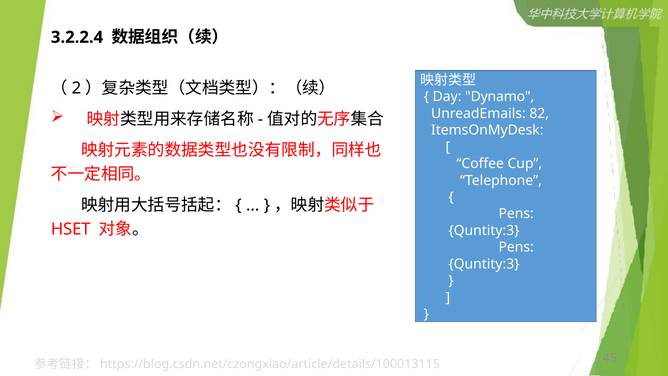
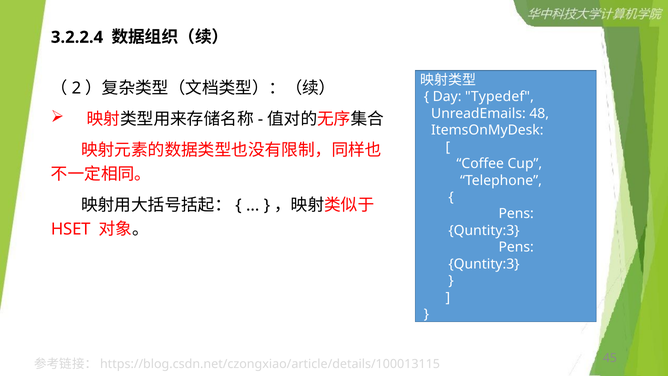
Dynamo: Dynamo -> Typedef
82: 82 -> 48
